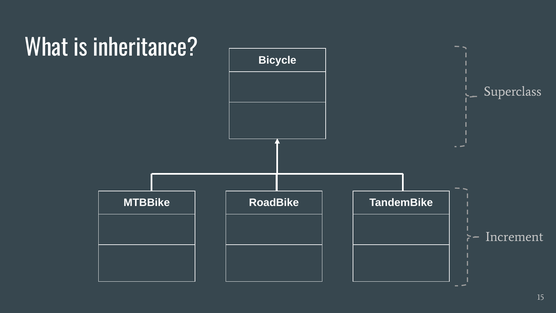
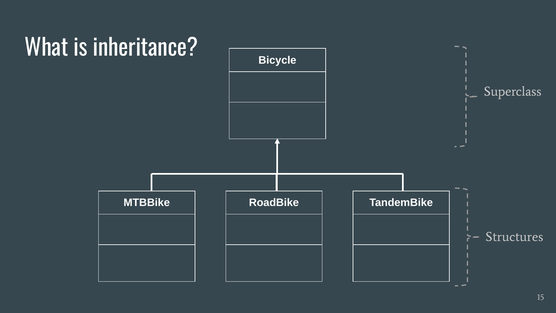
Increment: Increment -> Structures
